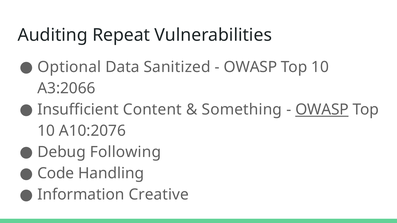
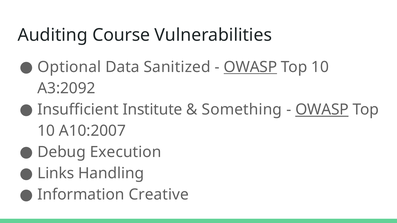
Repeat: Repeat -> Course
OWASP at (250, 67) underline: none -> present
A3:2066: A3:2066 -> A3:2092
Content: Content -> Institute
A10:2076: A10:2076 -> A10:2007
Following: Following -> Execution
Code: Code -> Links
